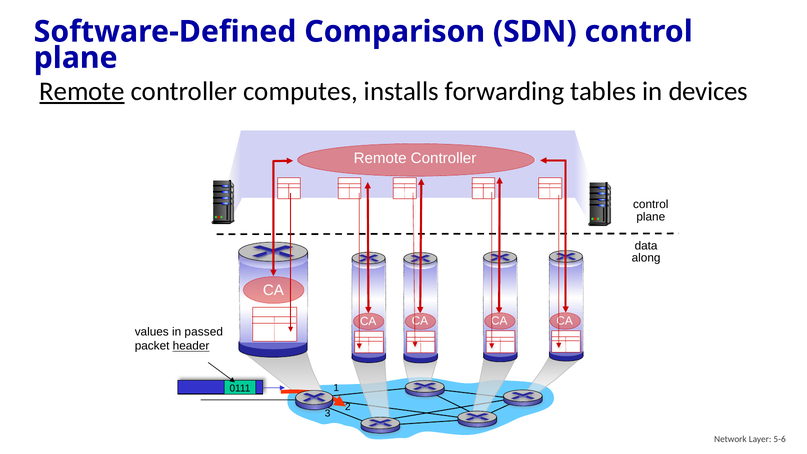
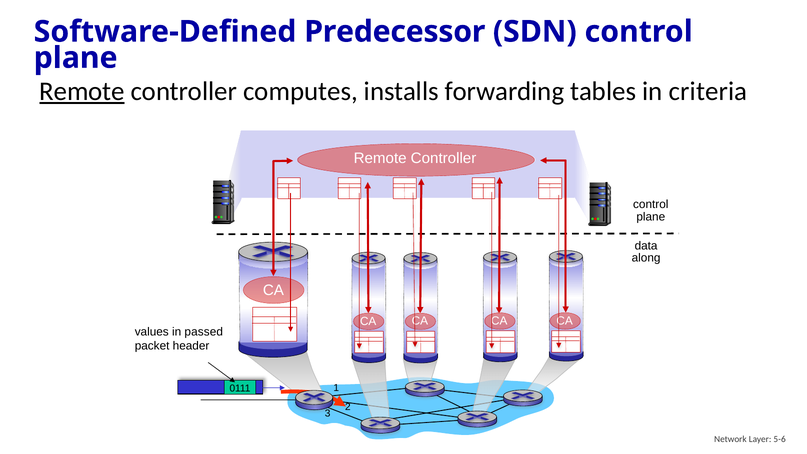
Comparison: Comparison -> Predecessor
devices: devices -> criteria
header underline: present -> none
